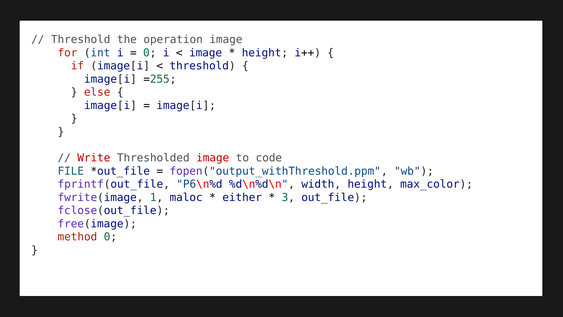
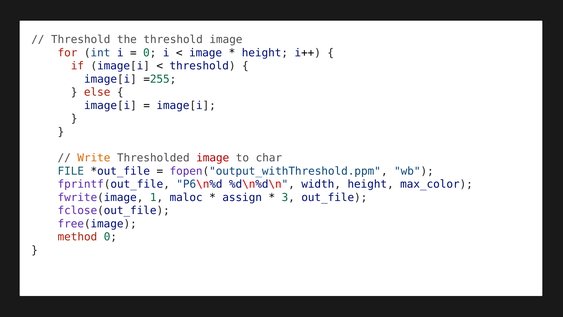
the operation: operation -> threshold
Write colour: red -> orange
code: code -> char
either: either -> assign
